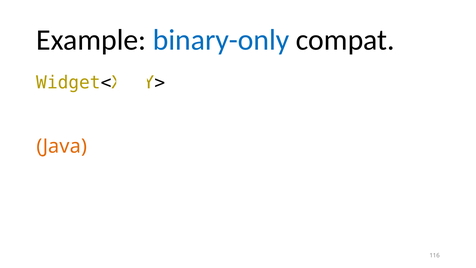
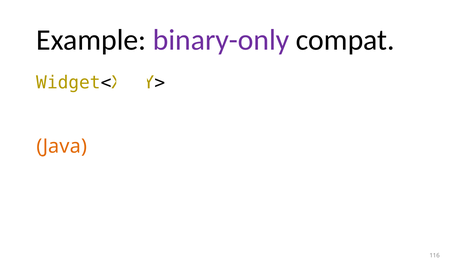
binary-only colour: blue -> purple
